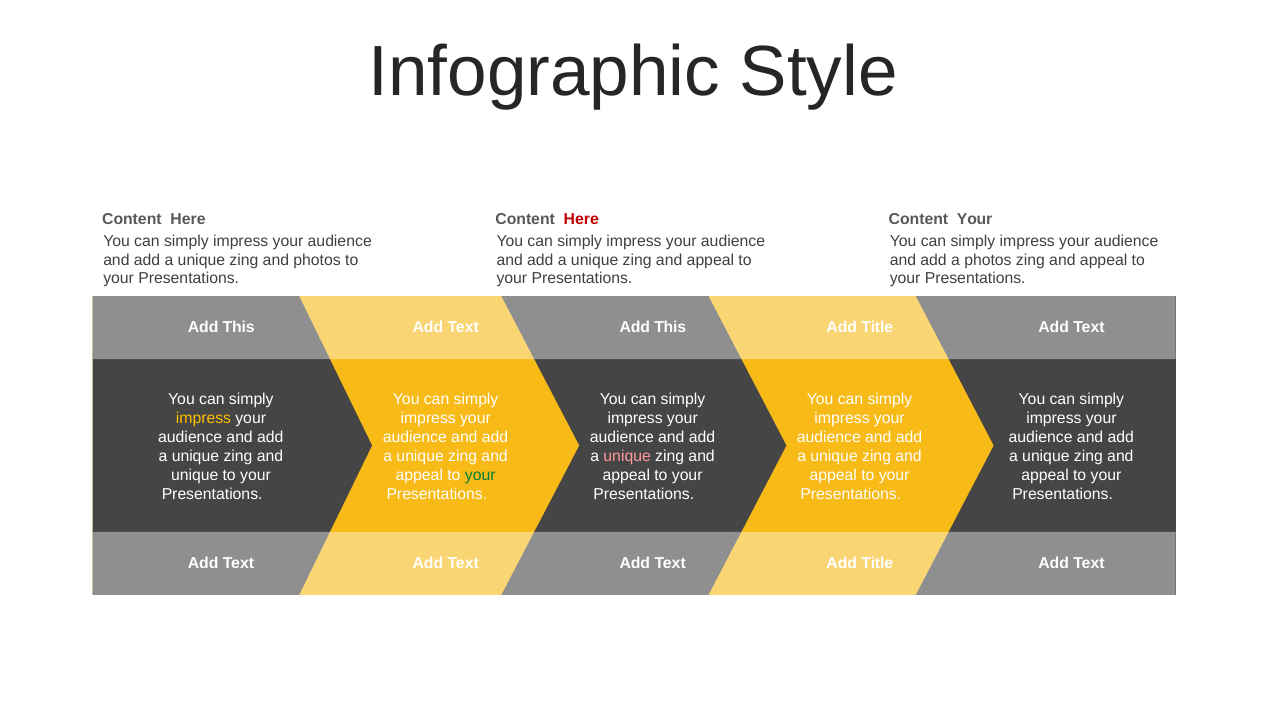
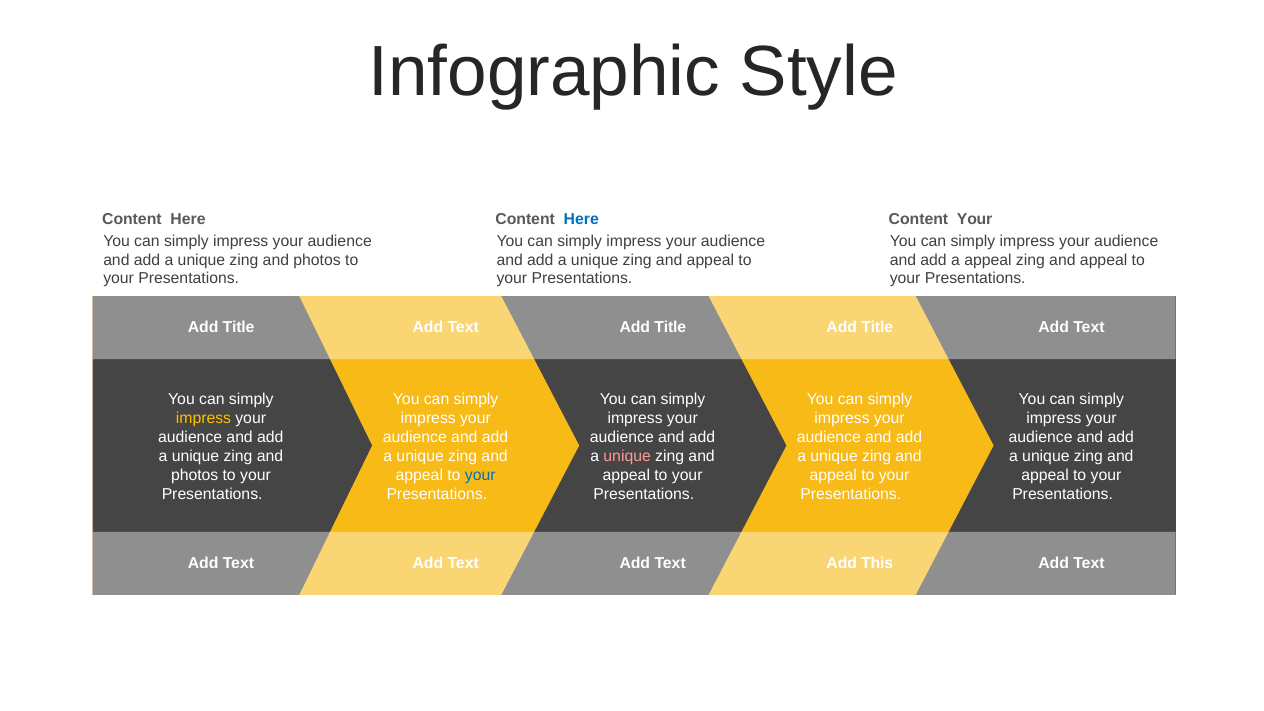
Here at (581, 219) colour: red -> blue
a photos: photos -> appeal
This at (239, 327): This -> Title
This at (670, 327): This -> Title
unique at (195, 475): unique -> photos
your at (480, 475) colour: green -> blue
Text Add Title: Title -> This
